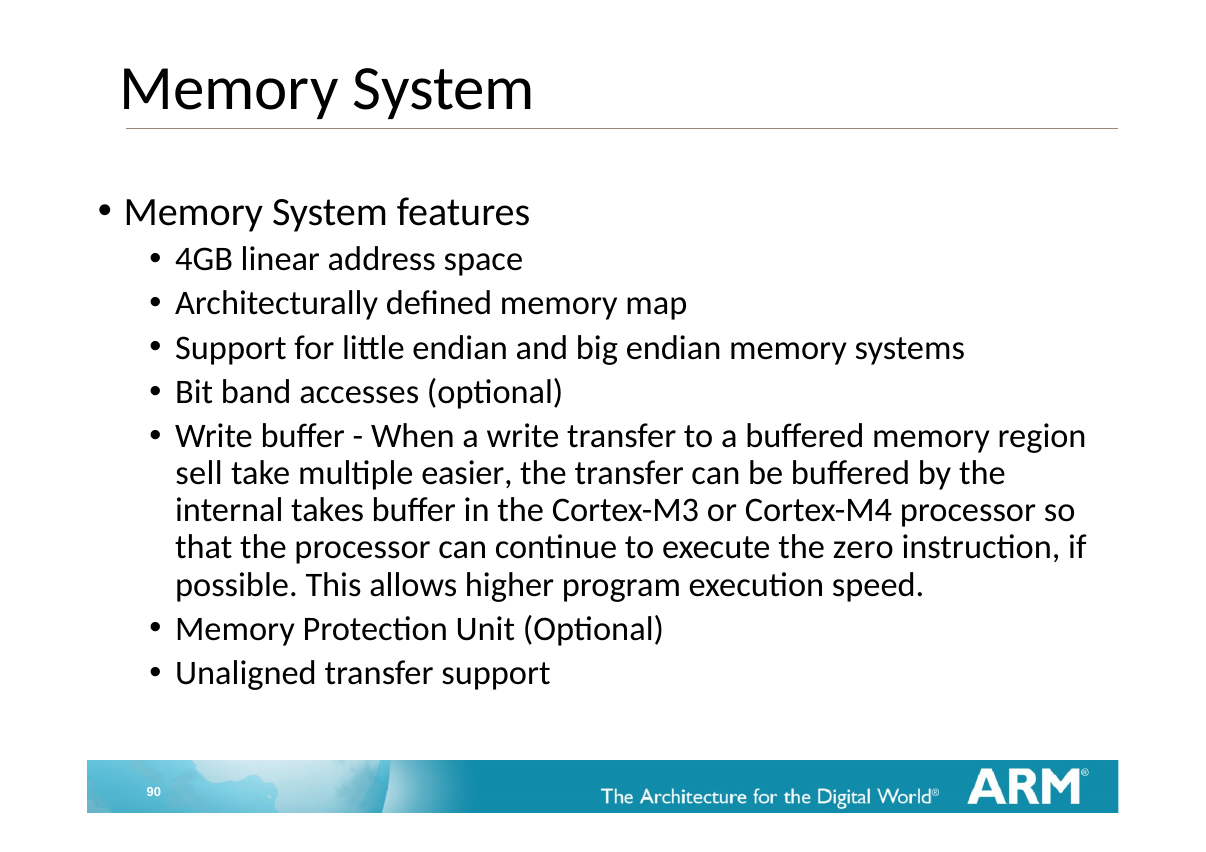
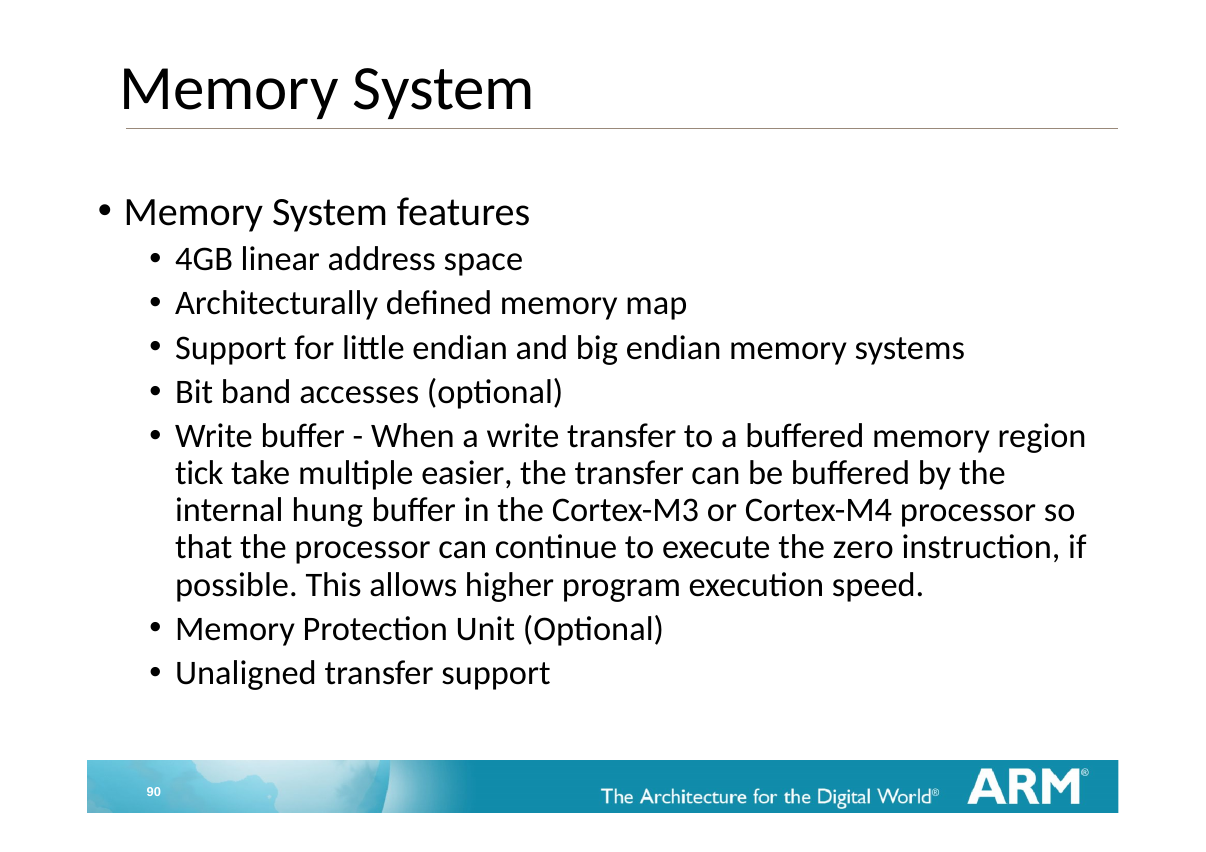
sell: sell -> tick
takes: takes -> hung
